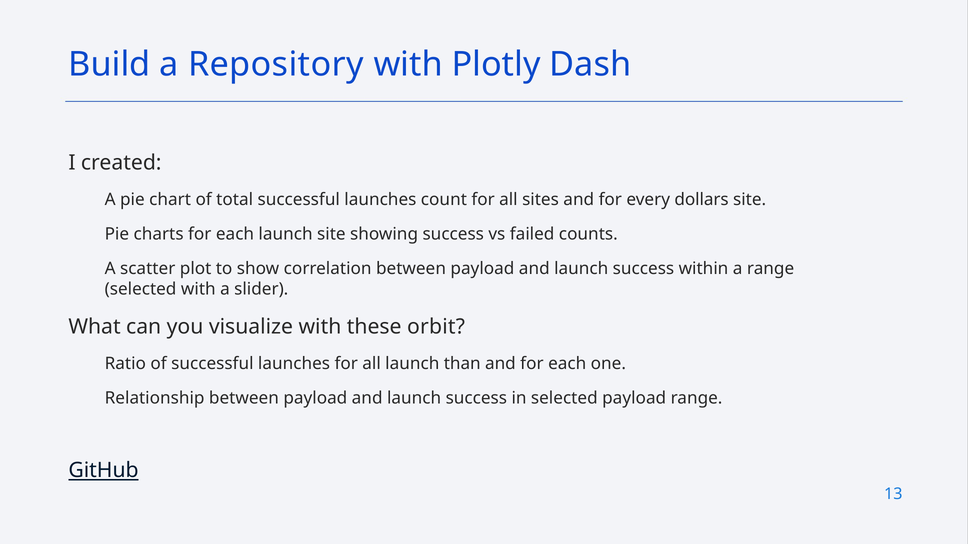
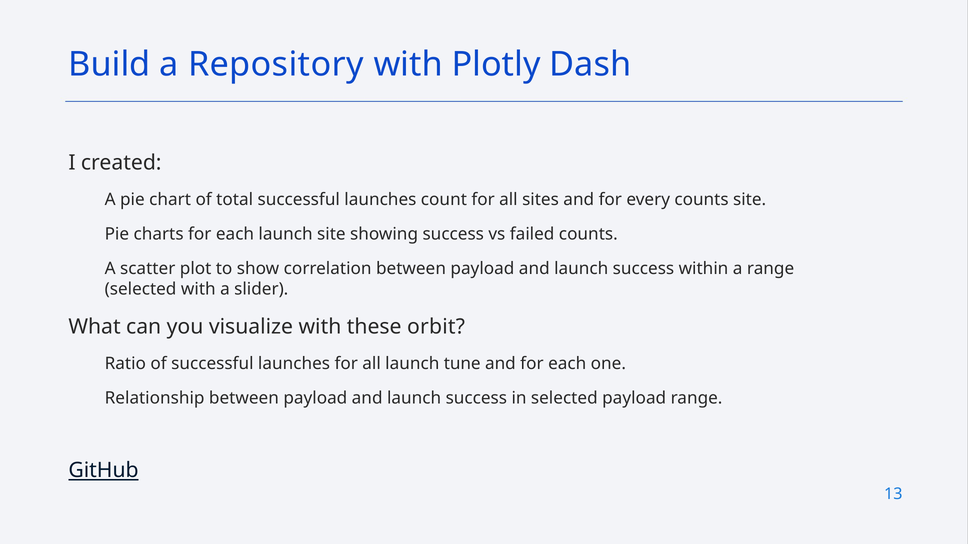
every dollars: dollars -> counts
than: than -> tune
